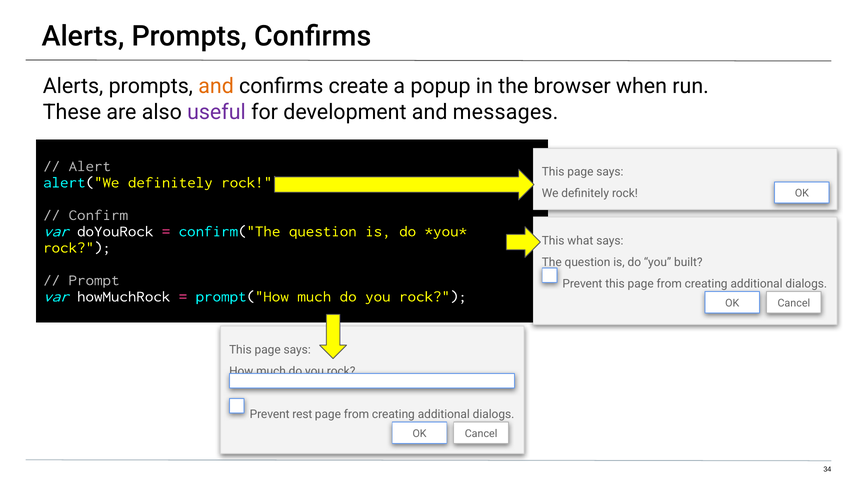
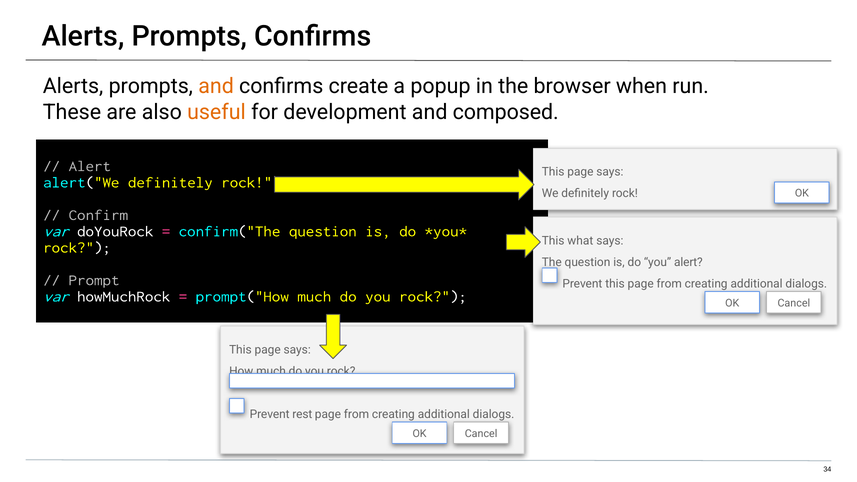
useful colour: purple -> orange
messages: messages -> composed
you built: built -> alert
